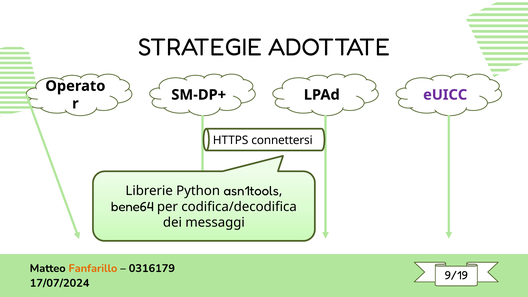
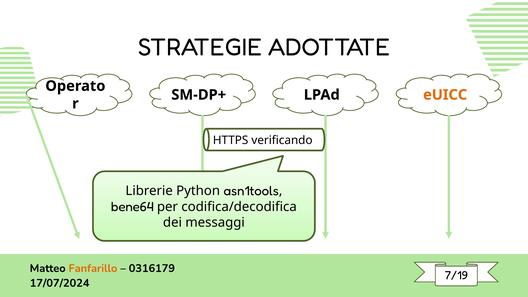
eUICC colour: purple -> orange
connettersi: connettersi -> verificando
9/19: 9/19 -> 7/19
